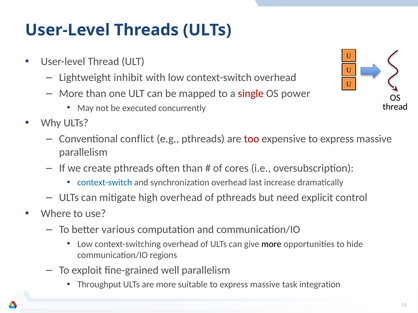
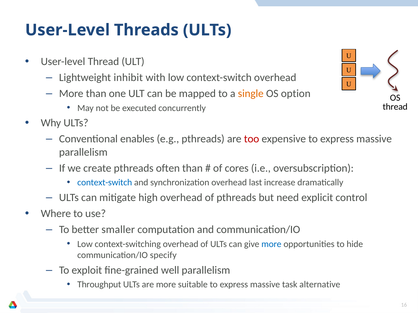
single colour: red -> orange
power: power -> option
conflict: conflict -> enables
various: various -> smaller
more at (271, 244) colour: black -> blue
regions: regions -> specify
integration: integration -> alternative
